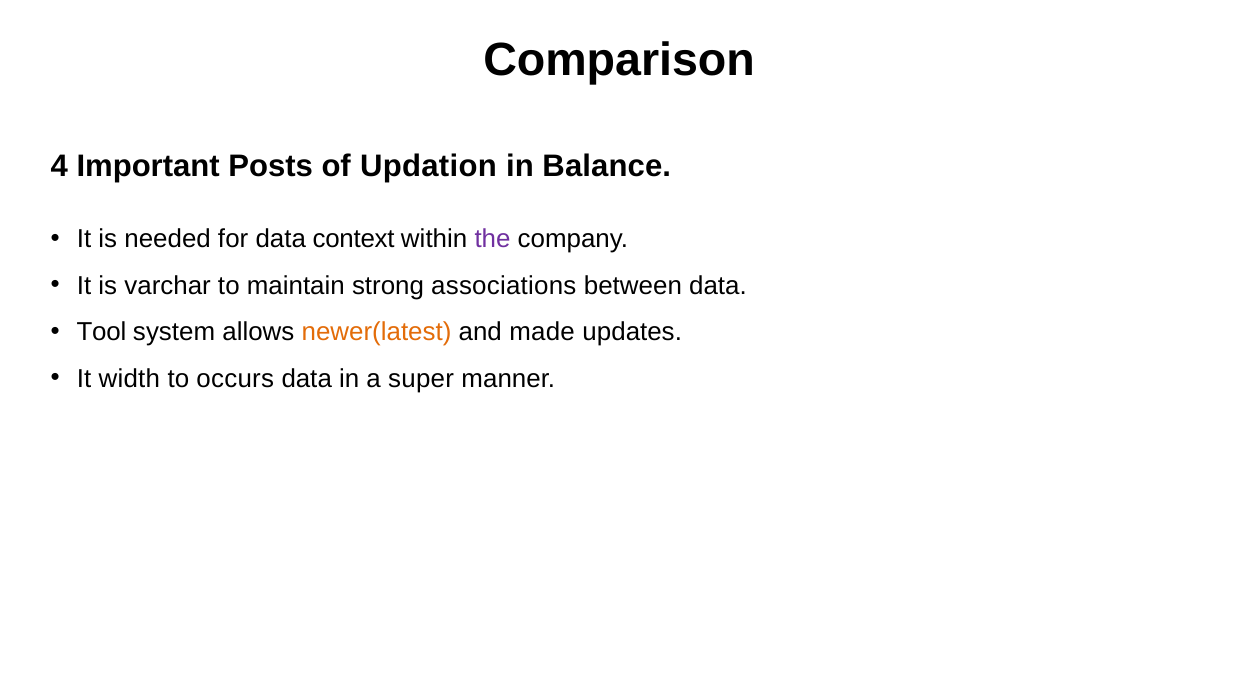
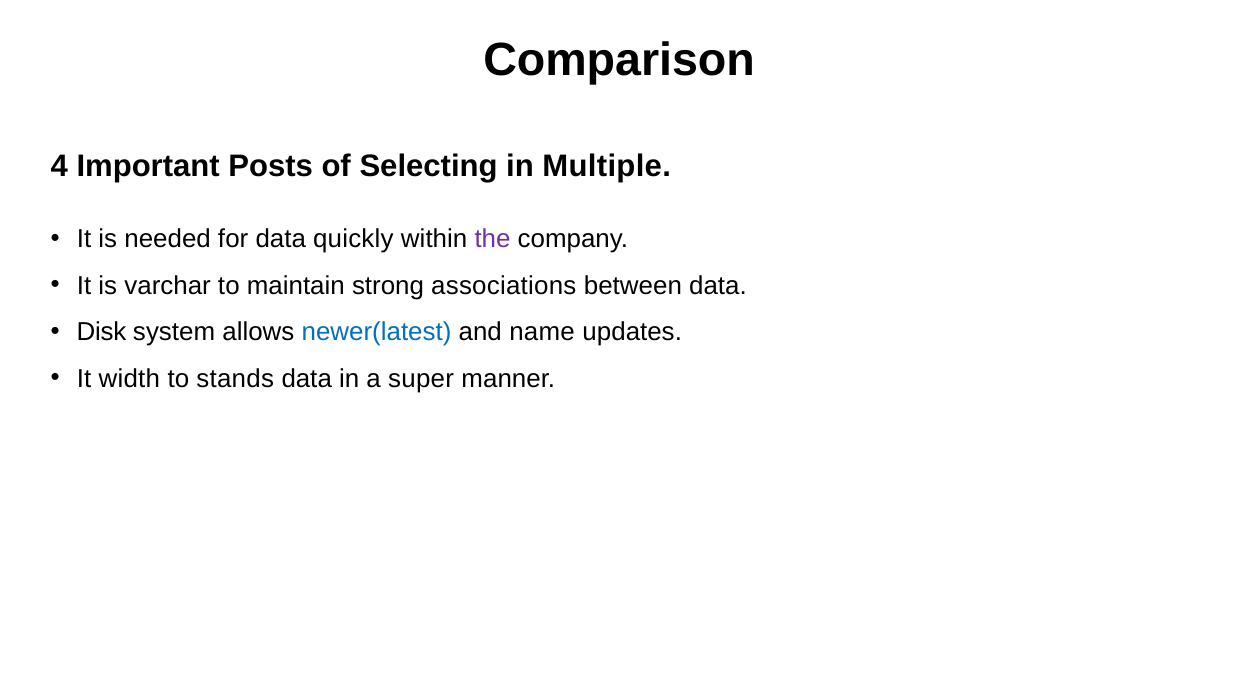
Updation: Updation -> Selecting
Balance: Balance -> Multiple
context: context -> quickly
Tool: Tool -> Disk
newer(latest colour: orange -> blue
made: made -> name
occurs: occurs -> stands
